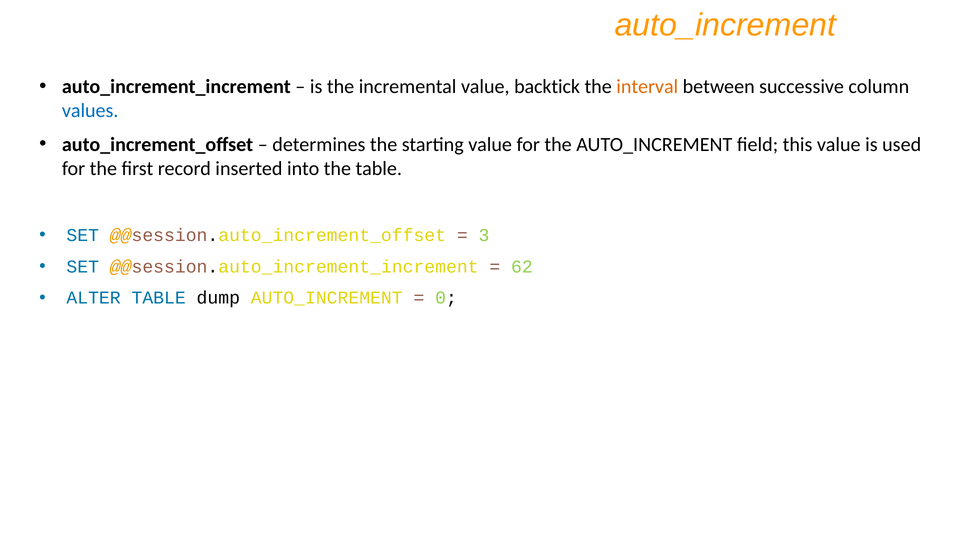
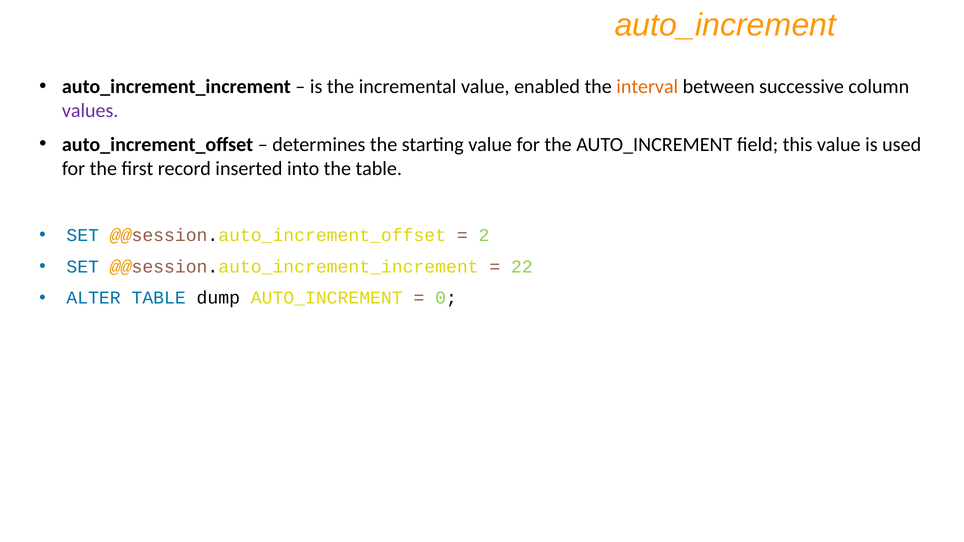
backtick: backtick -> enabled
values colour: blue -> purple
3: 3 -> 2
62: 62 -> 22
